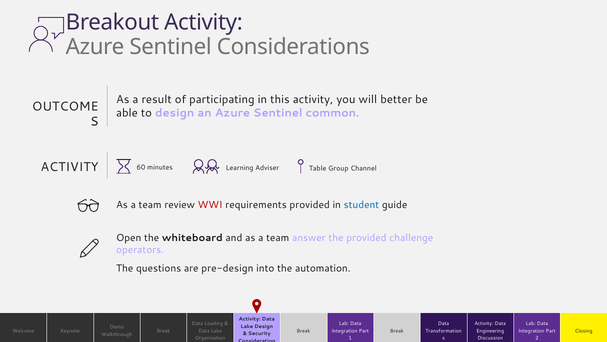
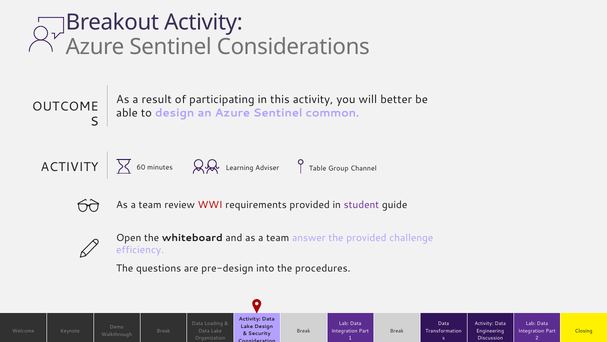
student colour: blue -> purple
operators: operators -> efficiency
automation: automation -> procedures
